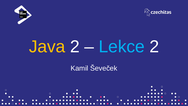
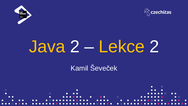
Lekce colour: light blue -> yellow
